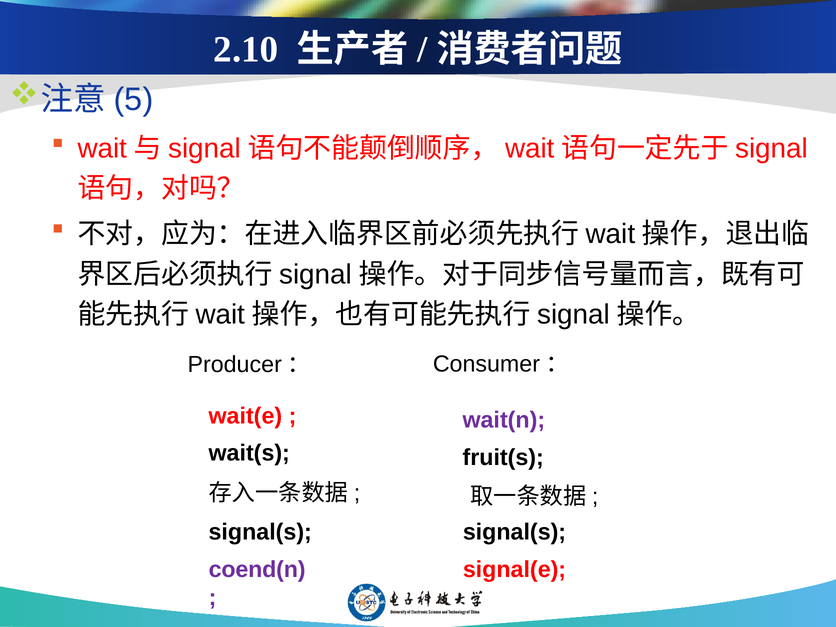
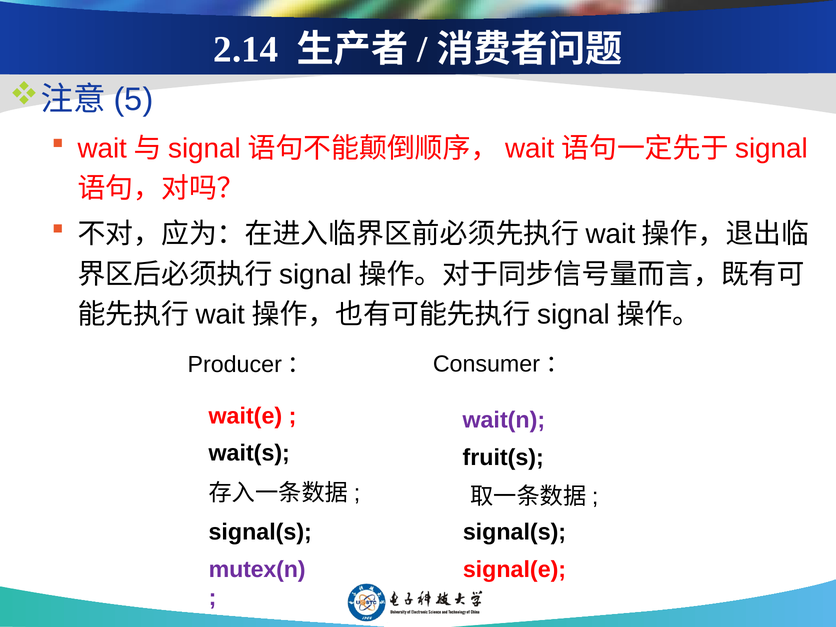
2.10: 2.10 -> 2.14
coend(n: coend(n -> mutex(n
